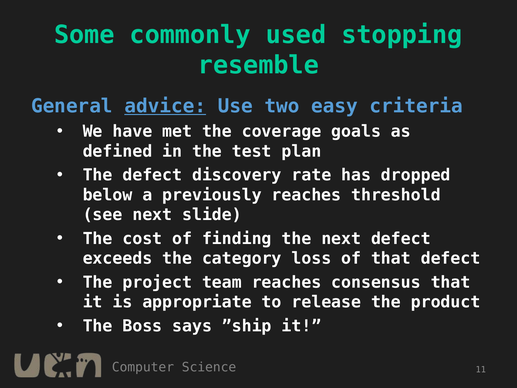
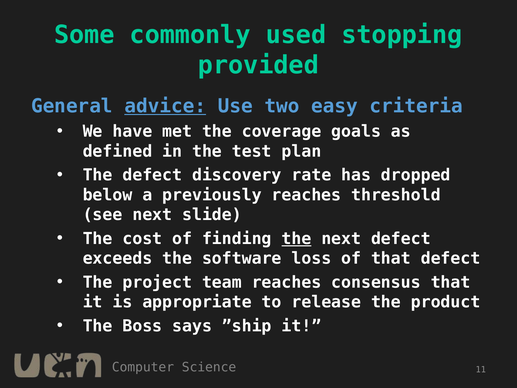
resemble: resemble -> provided
the at (296, 239) underline: none -> present
category: category -> software
